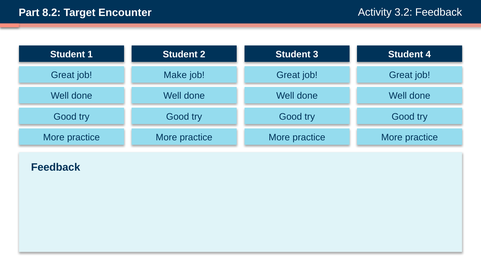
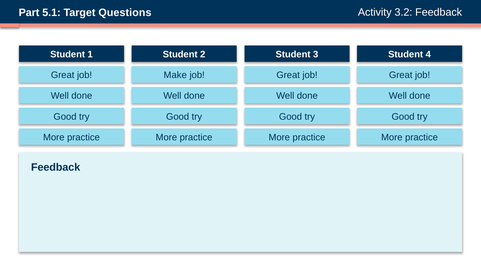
8.2: 8.2 -> 5.1
Encounter: Encounter -> Questions
